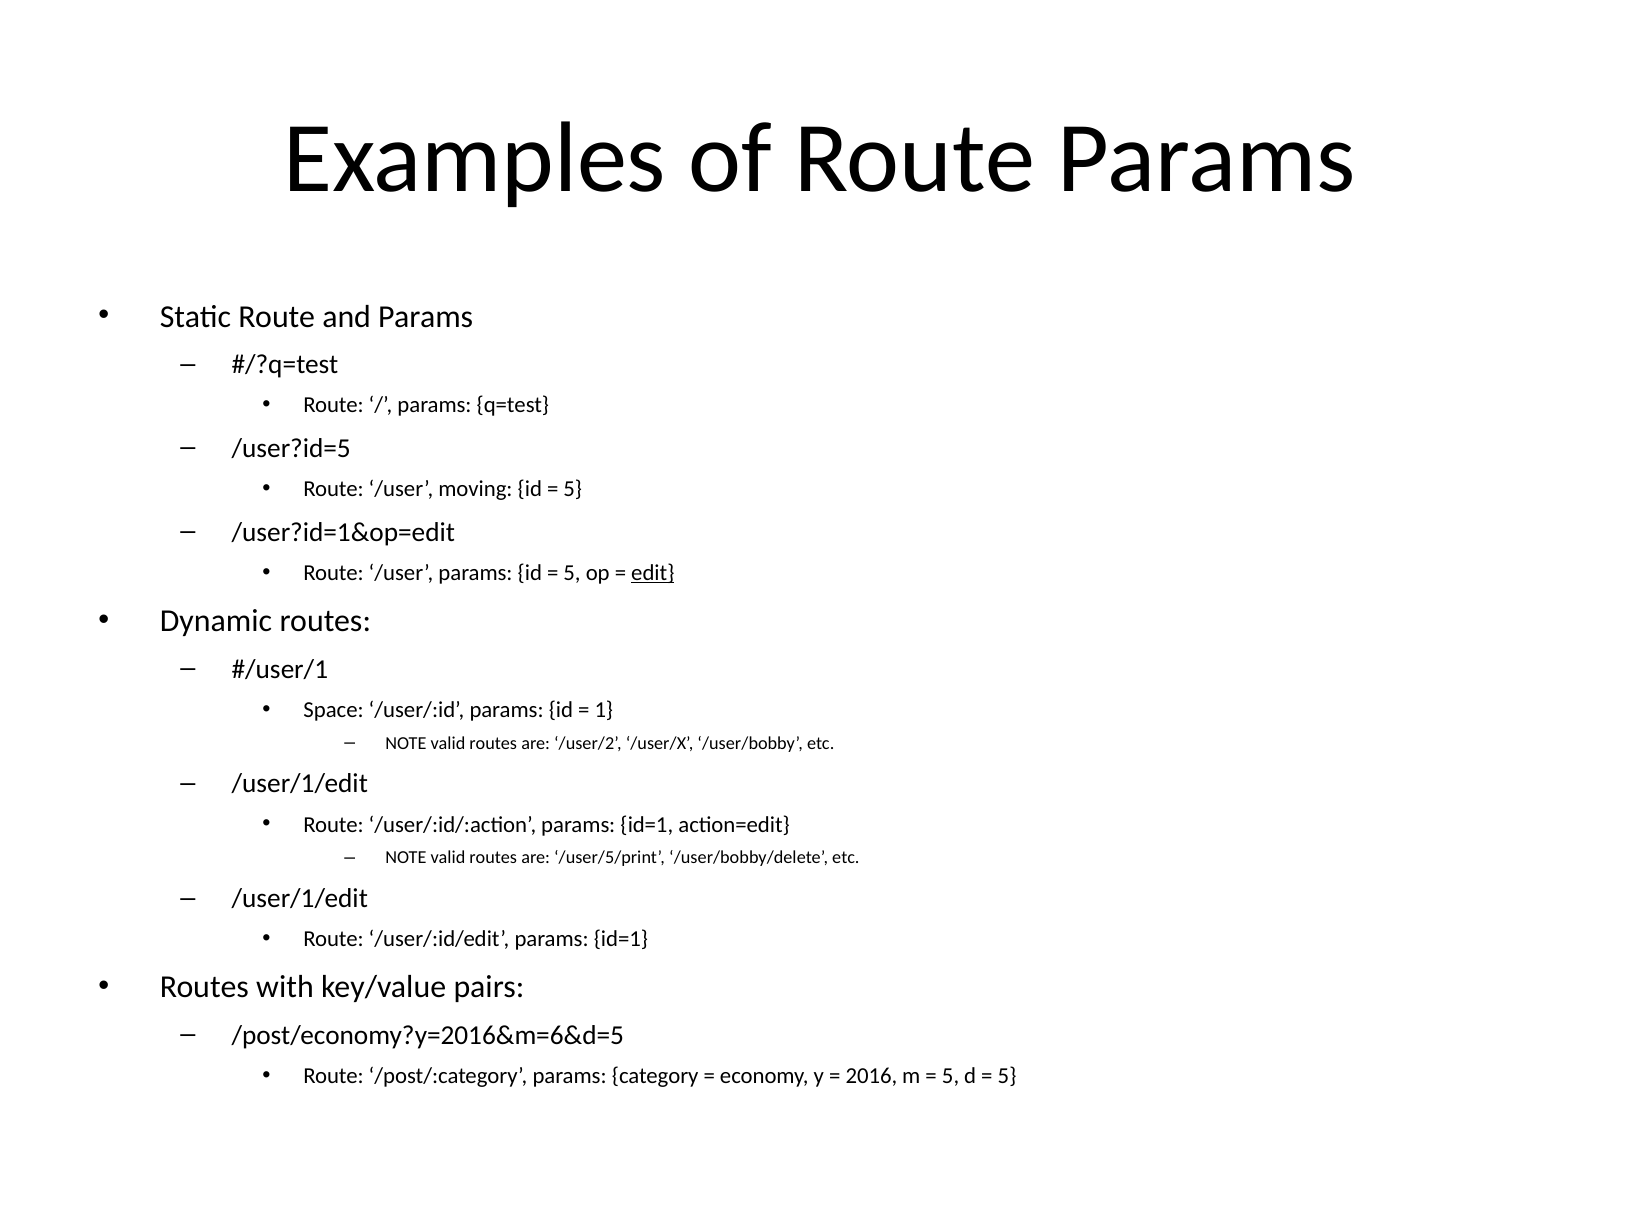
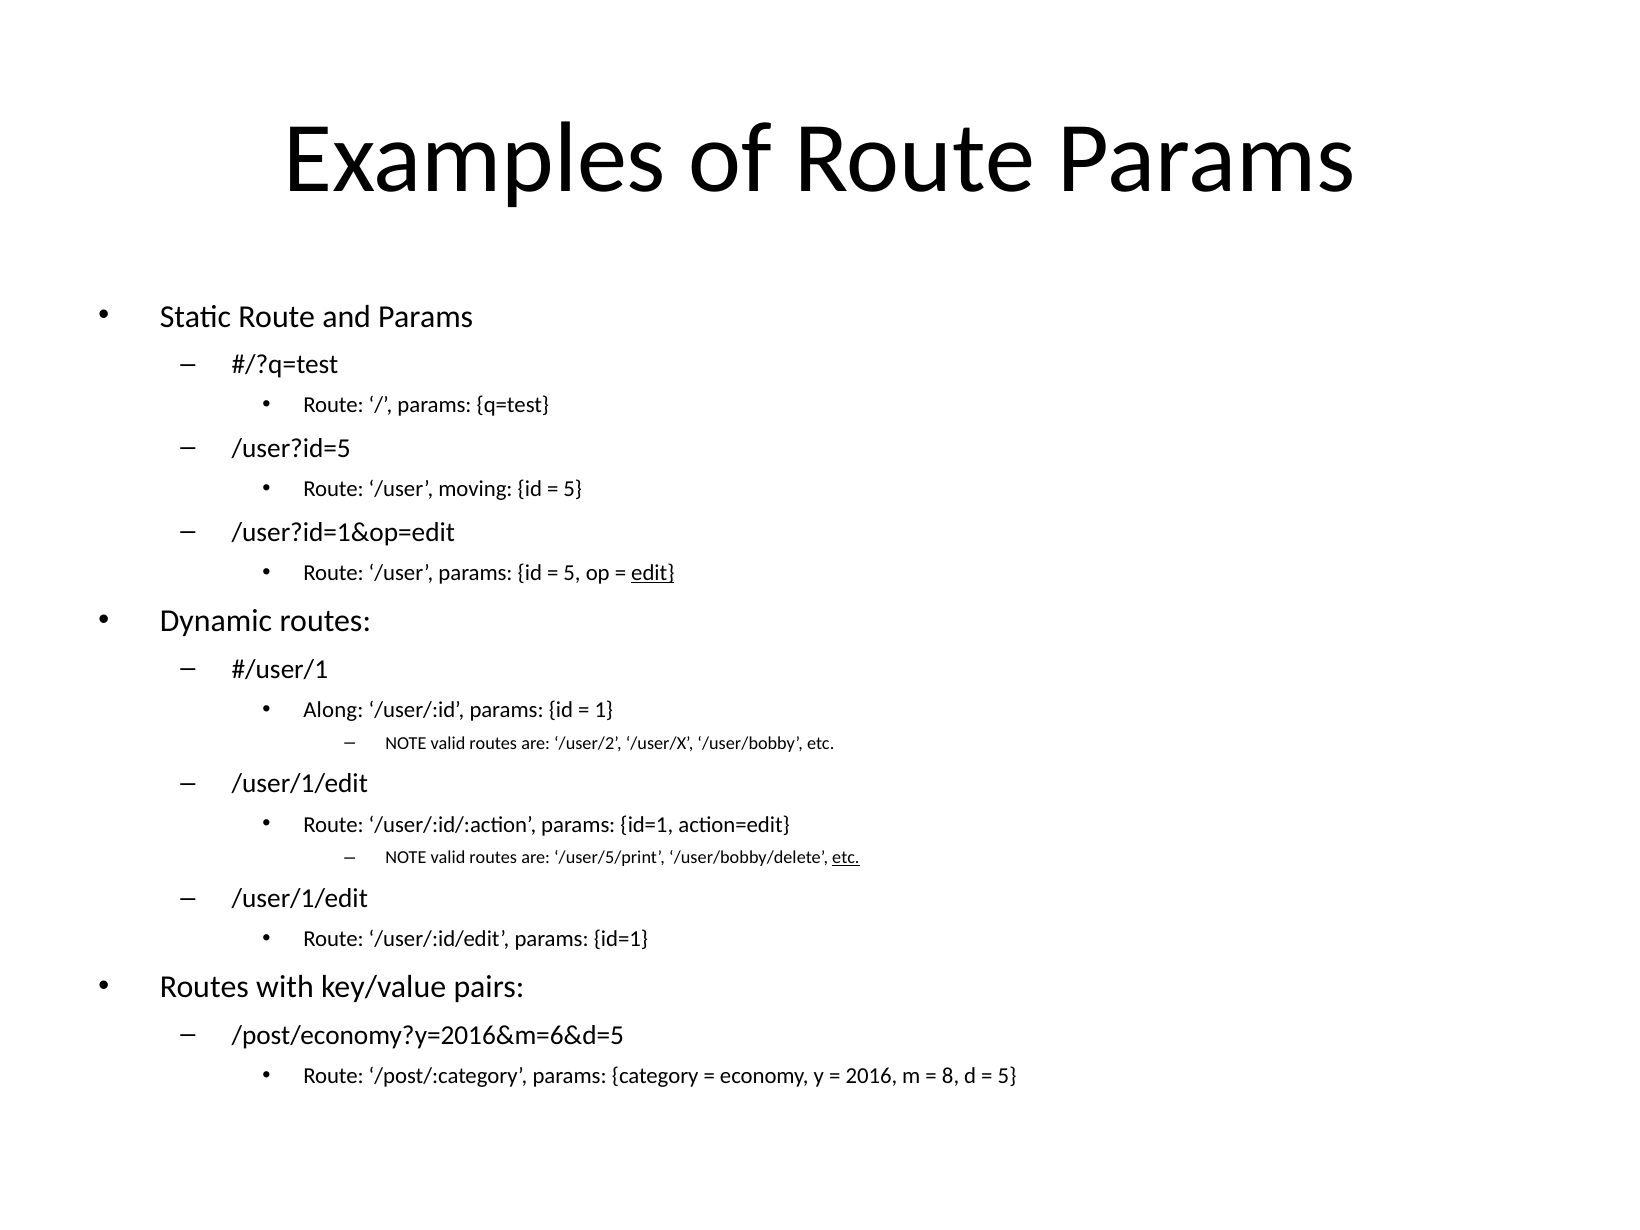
Space: Space -> Along
etc at (846, 858) underline: none -> present
5 at (951, 1076): 5 -> 8
